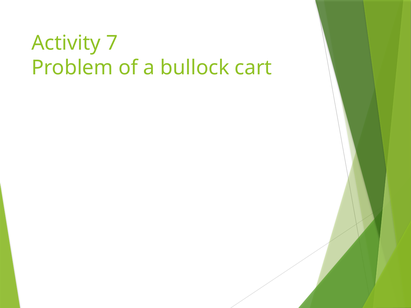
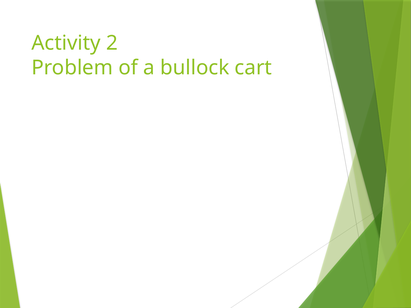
7: 7 -> 2
